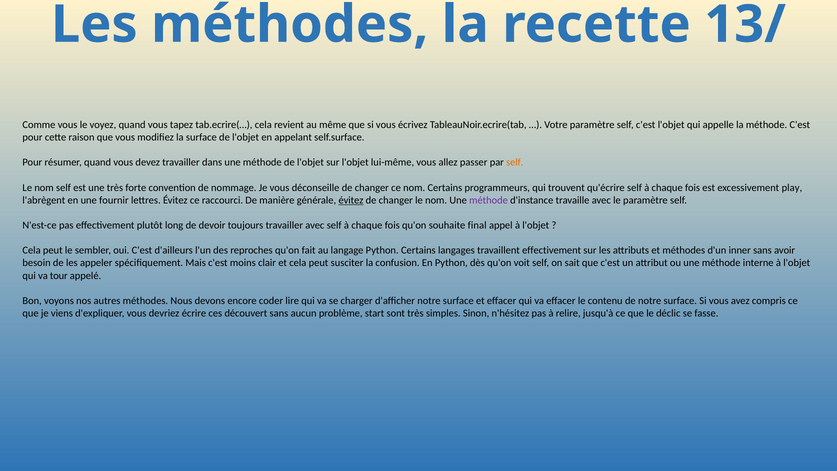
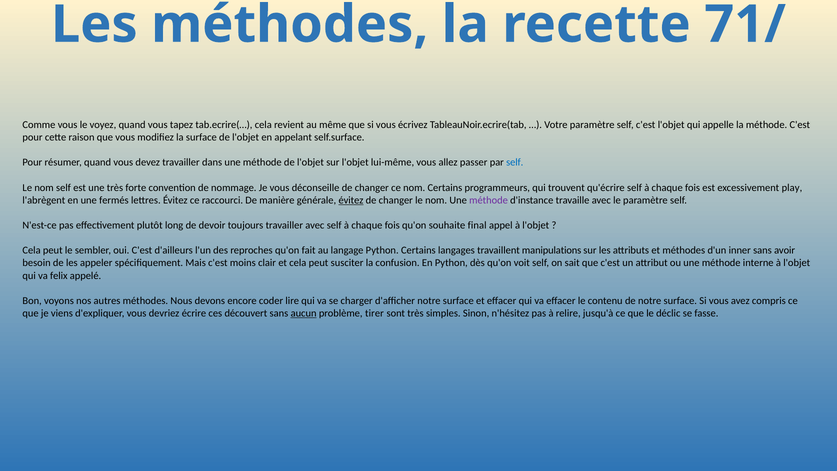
13/: 13/ -> 71/
self at (515, 162) colour: orange -> blue
fournir: fournir -> fermés
travaillent effectivement: effectivement -> manipulations
tour: tour -> felix
aucun underline: none -> present
start: start -> tirer
